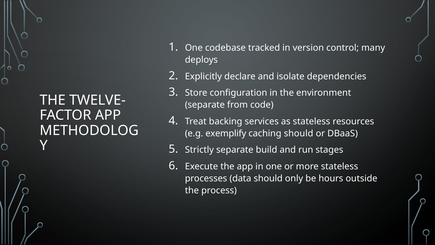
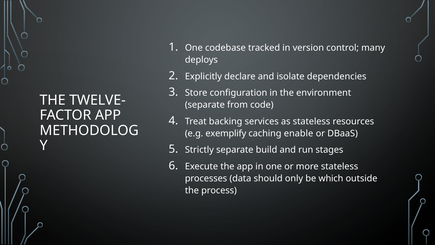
caching should: should -> enable
hours: hours -> which
